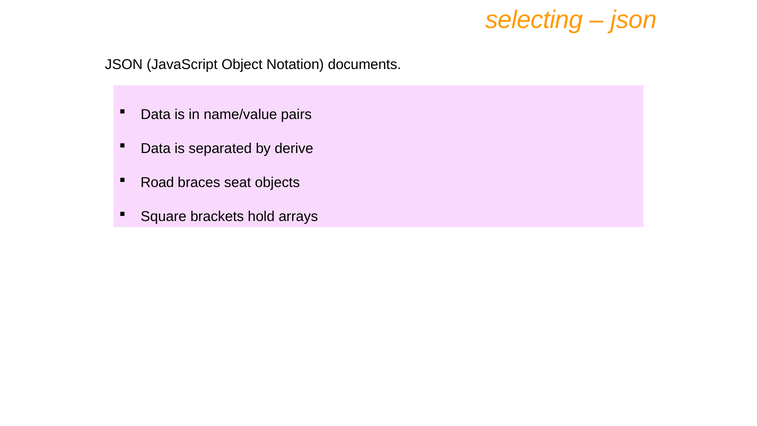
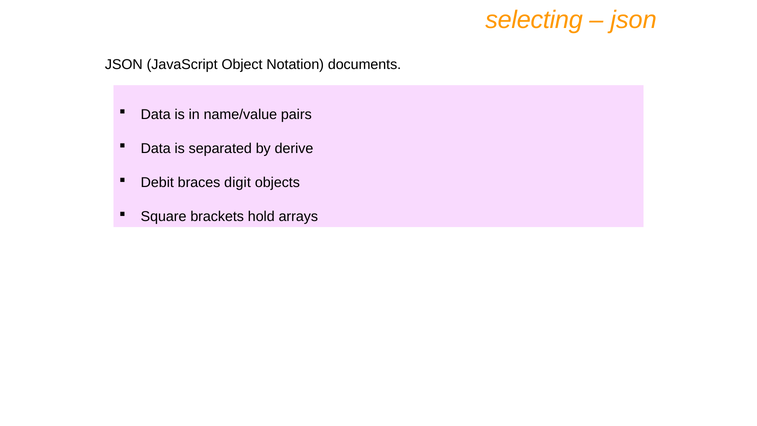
Road: Road -> Debit
seat: seat -> digit
